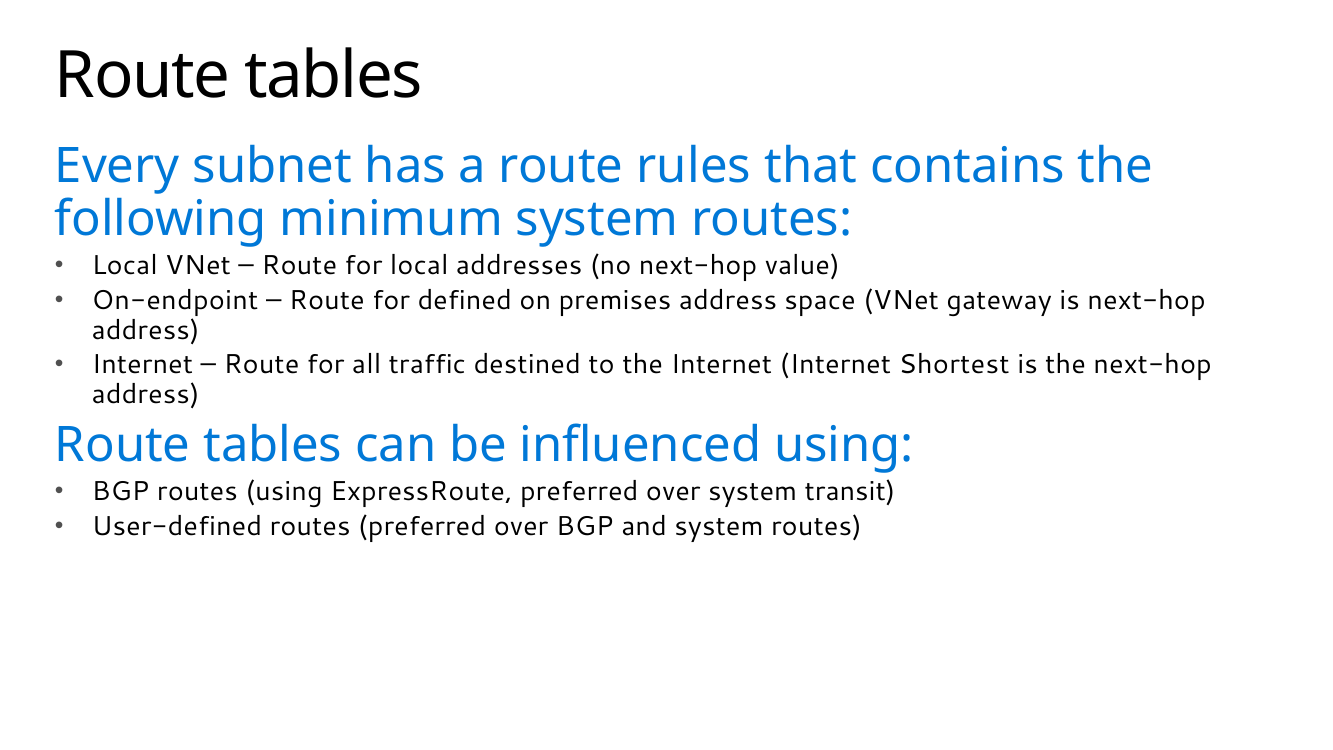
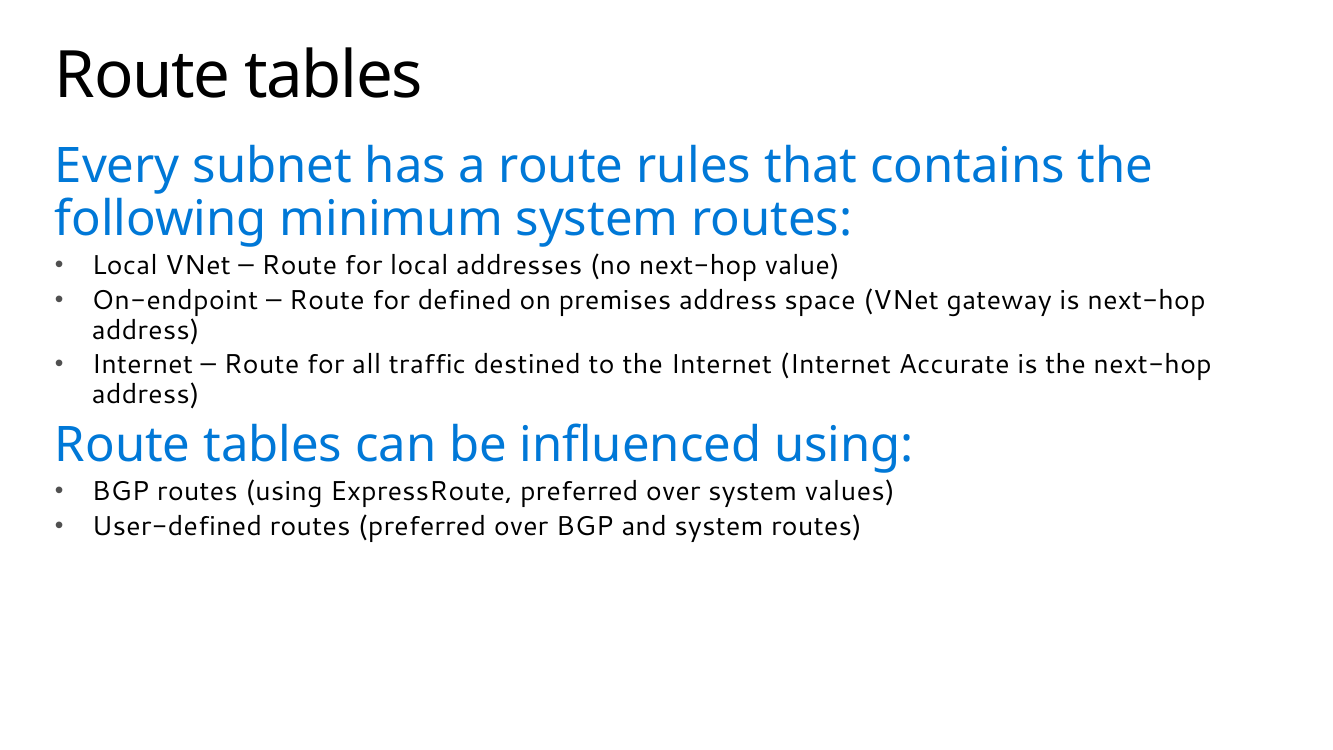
Shortest: Shortest -> Accurate
transit: transit -> values
